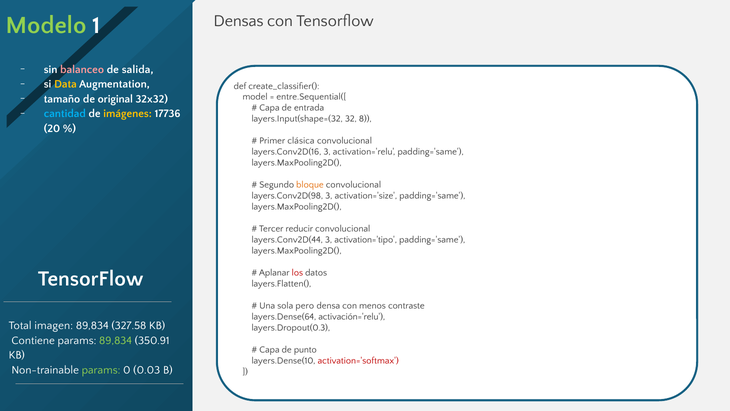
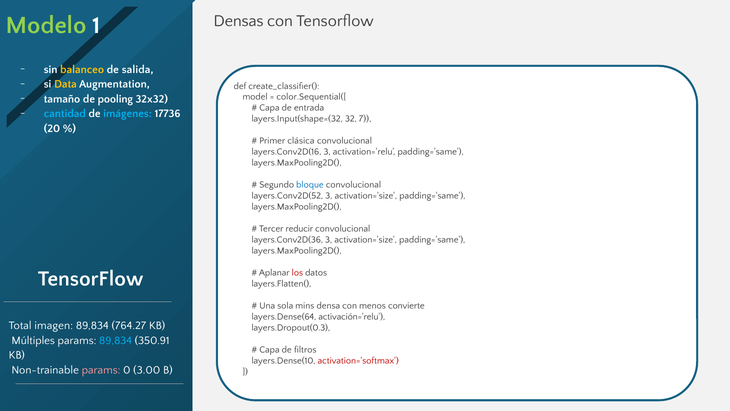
balanceo colour: pink -> yellow
original: original -> pooling
entre.Sequential([: entre.Sequential([ -> color.Sequential([
imágenes colour: yellow -> light blue
8: 8 -> 7
bloque colour: orange -> blue
layers.Conv2D(98: layers.Conv2D(98 -> layers.Conv2D(52
layers.Conv2D(44: layers.Conv2D(44 -> layers.Conv2D(36
activation='tipo at (366, 240): activation='tipo -> activation='size
pero: pero -> mins
contraste: contraste -> convierte
327.58: 327.58 -> 764.27
Contiene: Contiene -> Múltiples
89,834 at (116, 340) colour: light green -> light blue
punto: punto -> filtros
params at (101, 370) colour: light green -> pink
0.03: 0.03 -> 3.00
